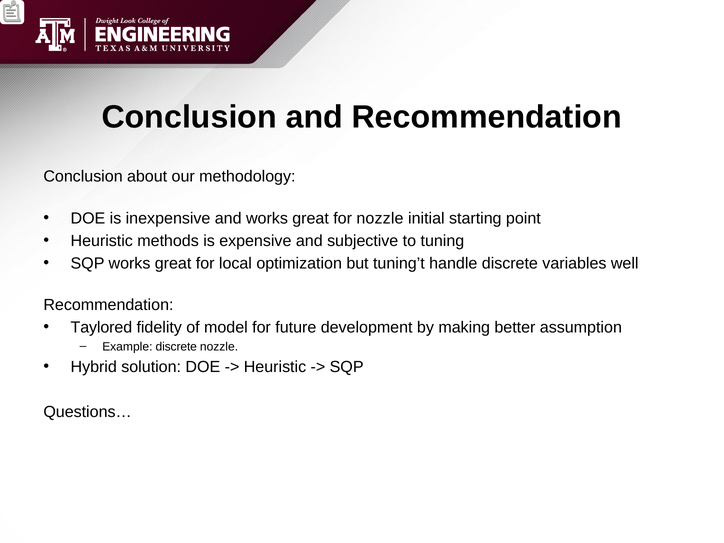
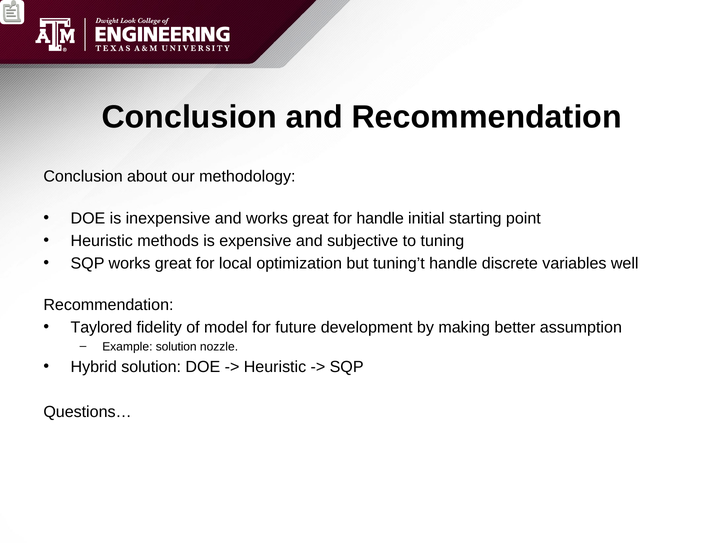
for nozzle: nozzle -> handle
Example discrete: discrete -> solution
